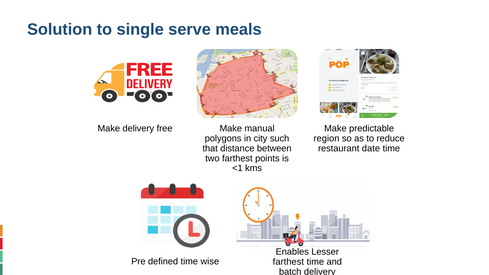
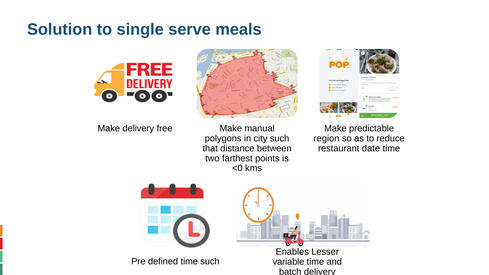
<1: <1 -> <0
time wise: wise -> such
farthest at (288, 262): farthest -> variable
